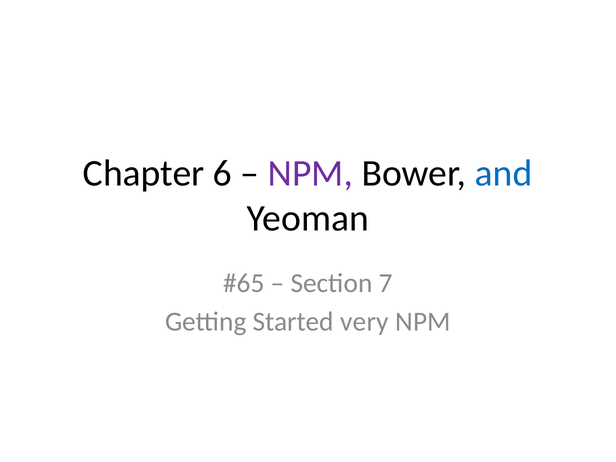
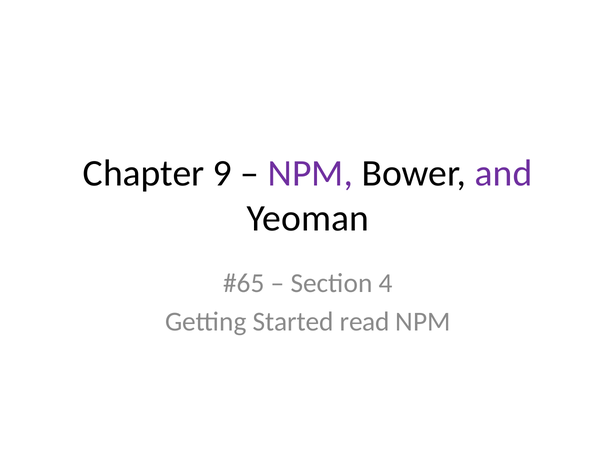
6: 6 -> 9
and colour: blue -> purple
7: 7 -> 4
very: very -> read
